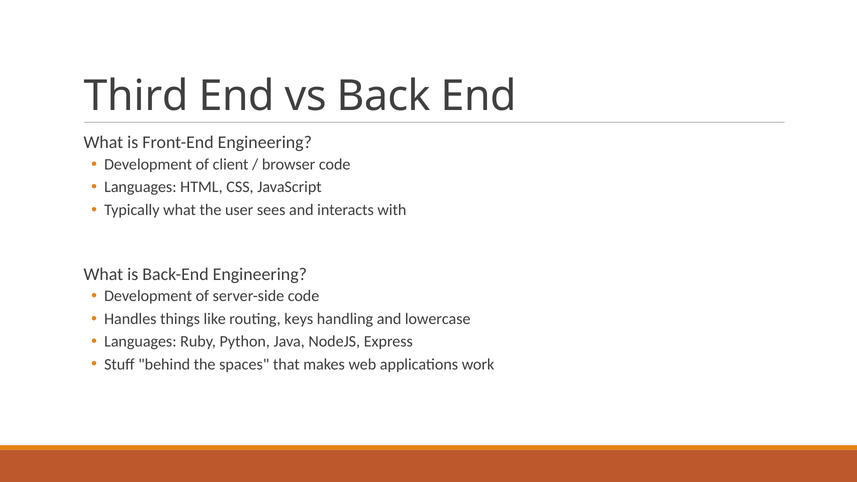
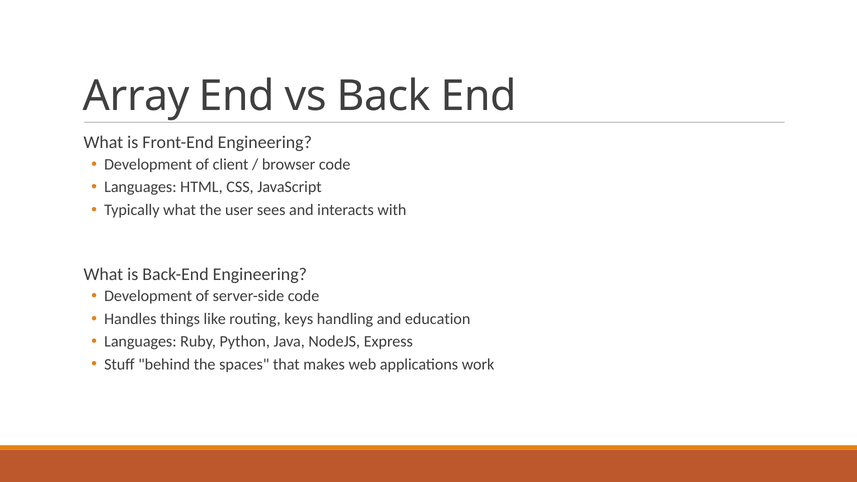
Third: Third -> Array
lowercase: lowercase -> education
